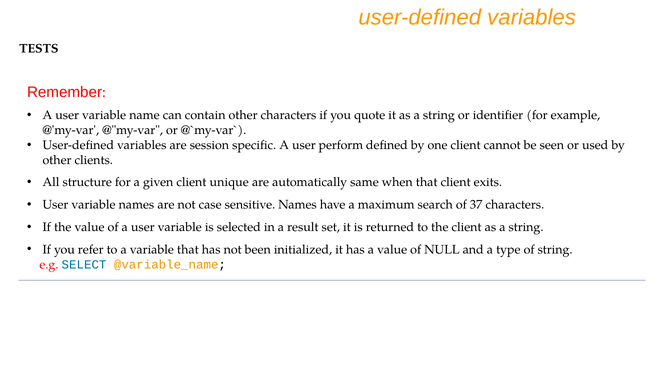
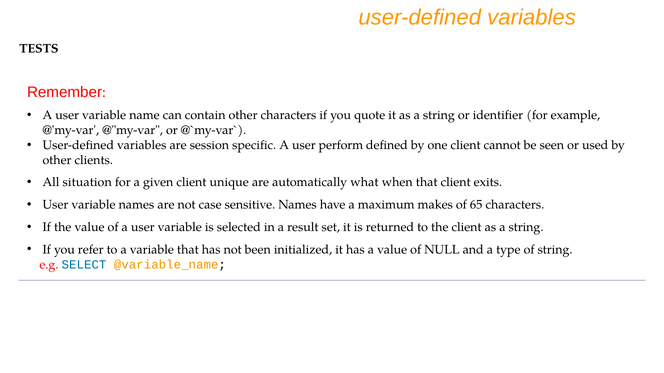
structure: structure -> situation
same: same -> what
search: search -> makes
37: 37 -> 65
